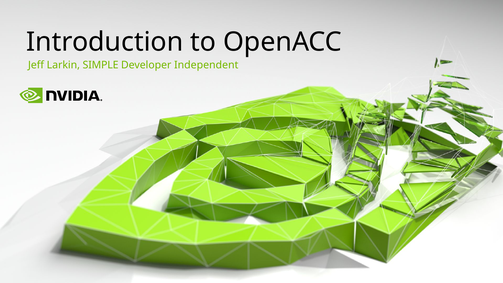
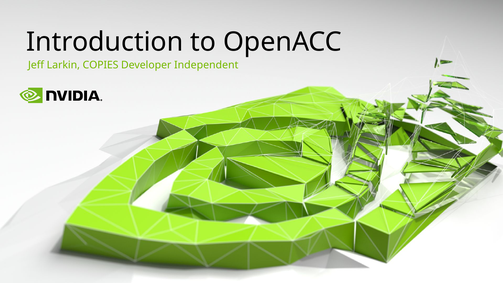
SIMPLE: SIMPLE -> COPIES
